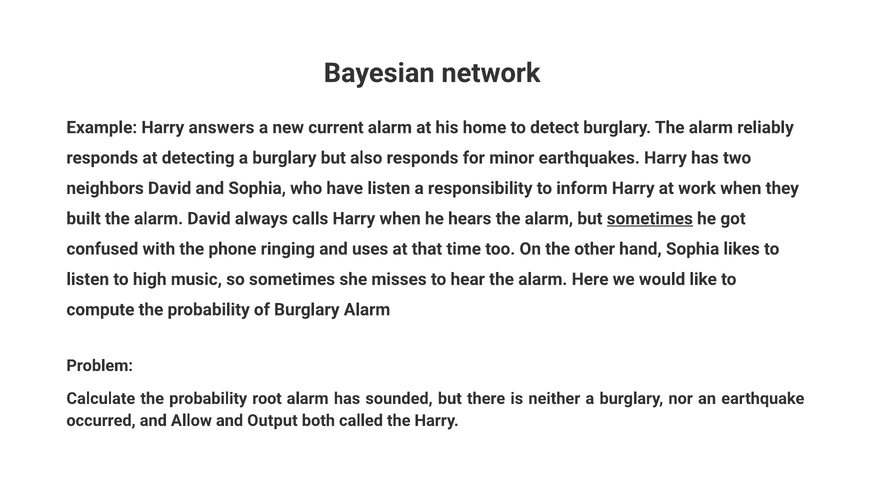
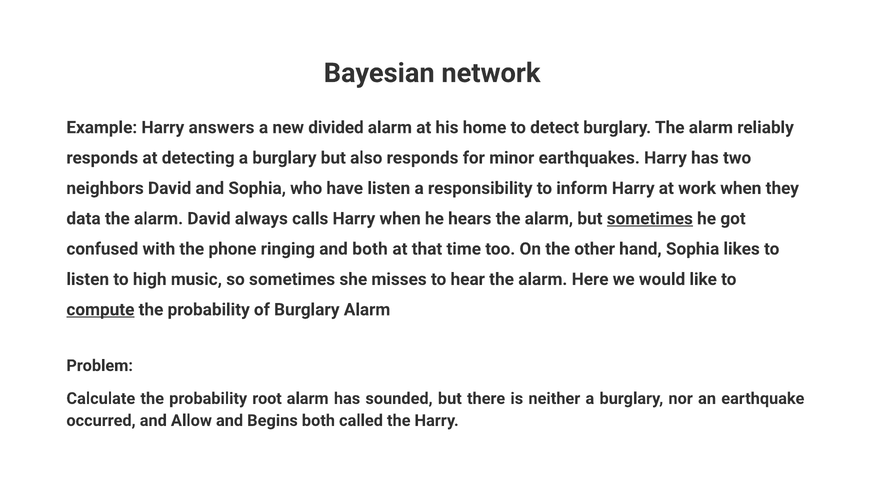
current: current -> divided
built: built -> data
and uses: uses -> both
compute underline: none -> present
Output: Output -> Begins
